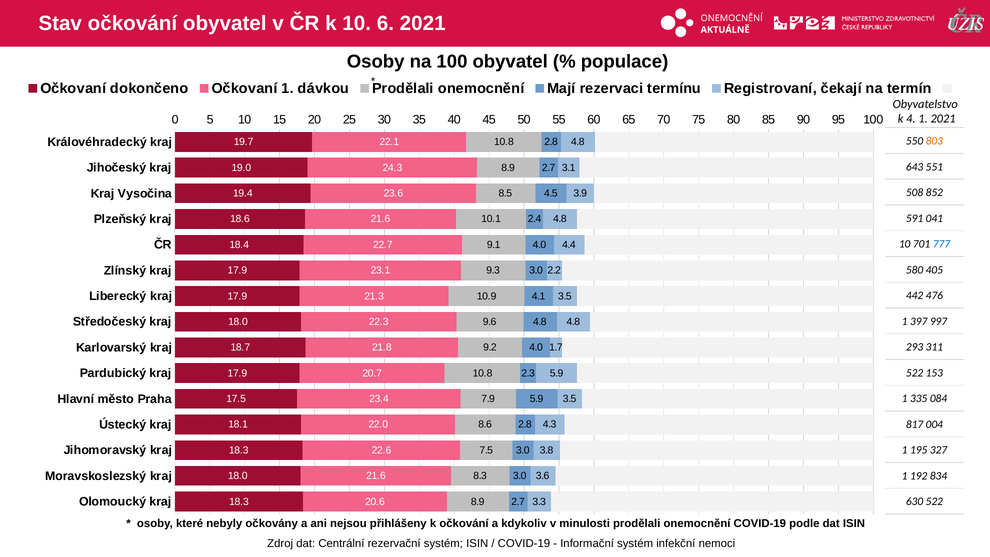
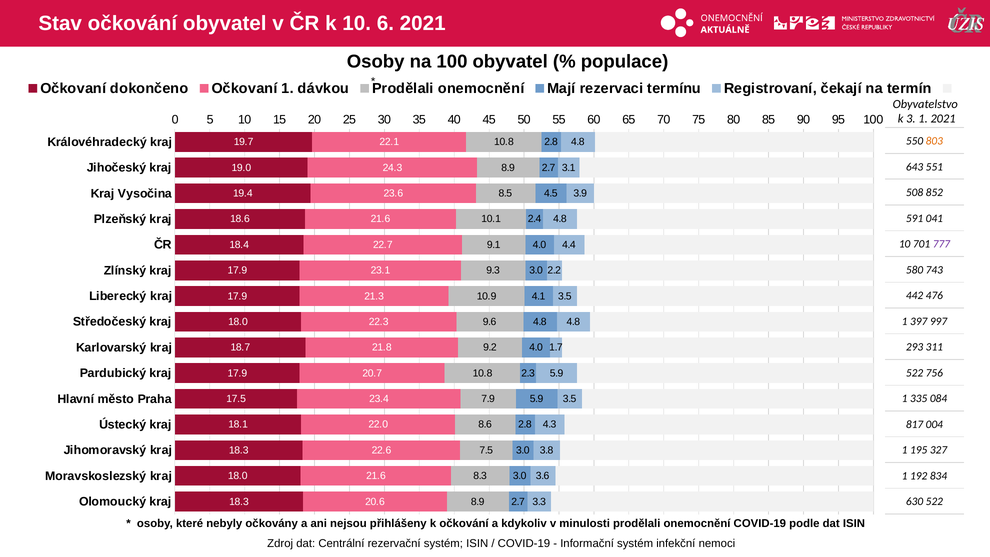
4: 4 -> 3
777 colour: blue -> purple
405: 405 -> 743
153: 153 -> 756
